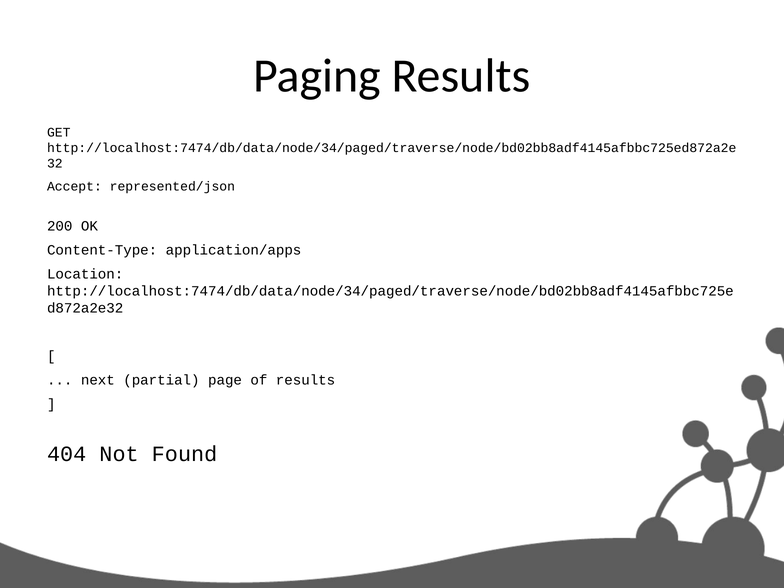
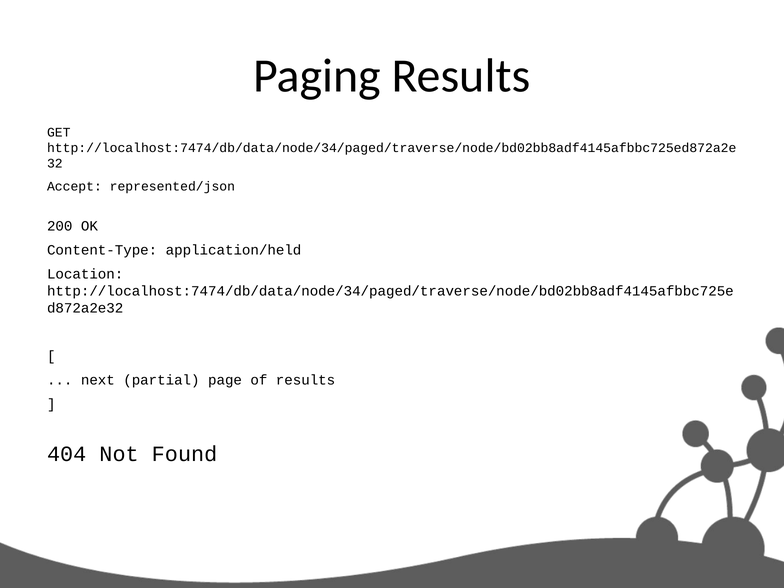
application/apps: application/apps -> application/held
